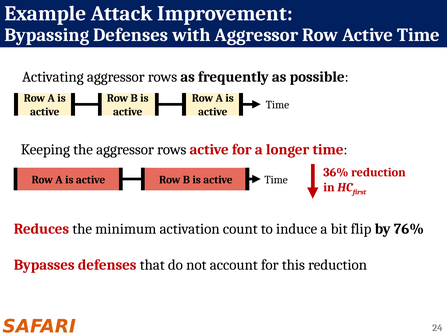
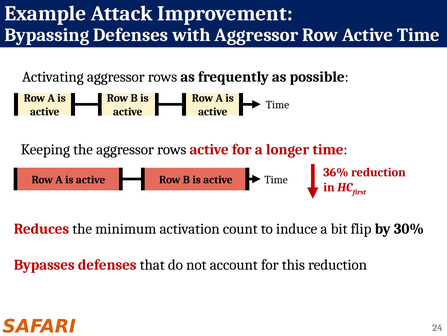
76%: 76% -> 30%
